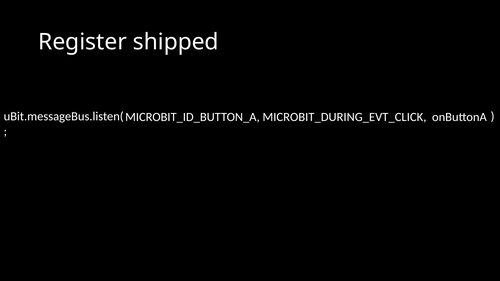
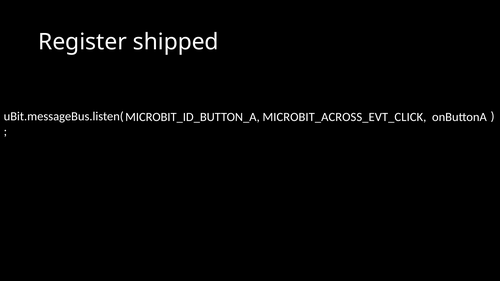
MICROBIT_DURING_EVT_CLICK: MICROBIT_DURING_EVT_CLICK -> MICROBIT_ACROSS_EVT_CLICK
